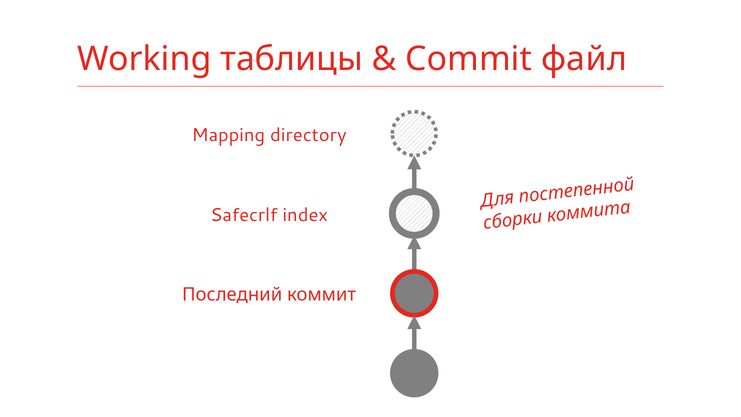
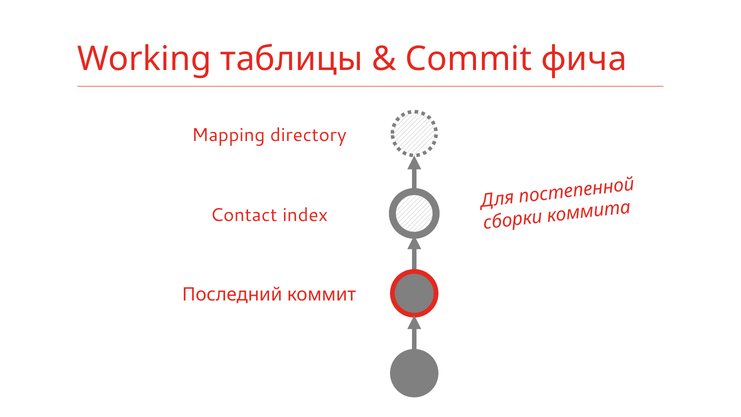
файл: файл -> фича
Safecrlf: Safecrlf -> Contact
